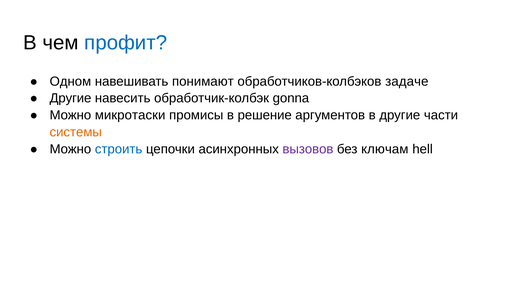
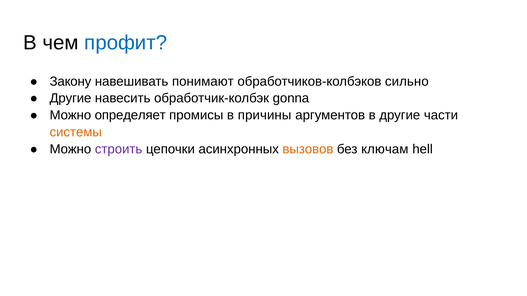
Одном: Одном -> Закону
задаче: задаче -> сильно
микротаски: микротаски -> определяет
решение: решение -> причины
строить colour: blue -> purple
вызовов colour: purple -> orange
